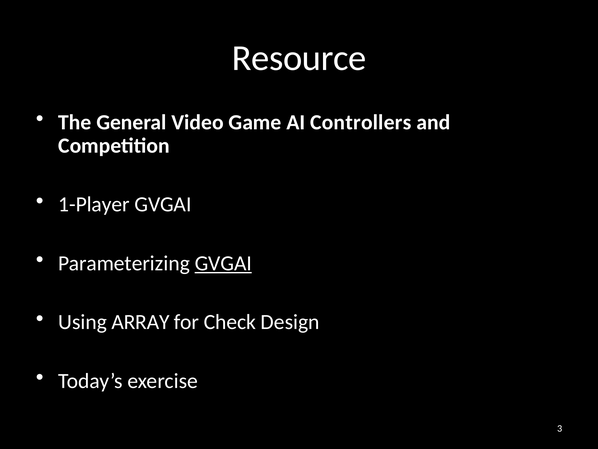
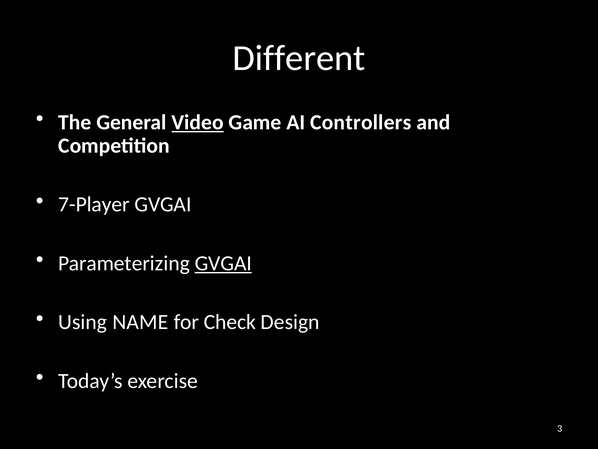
Resource: Resource -> Different
Video underline: none -> present
1-Player: 1-Player -> 7-Player
ARRAY: ARRAY -> NAME
